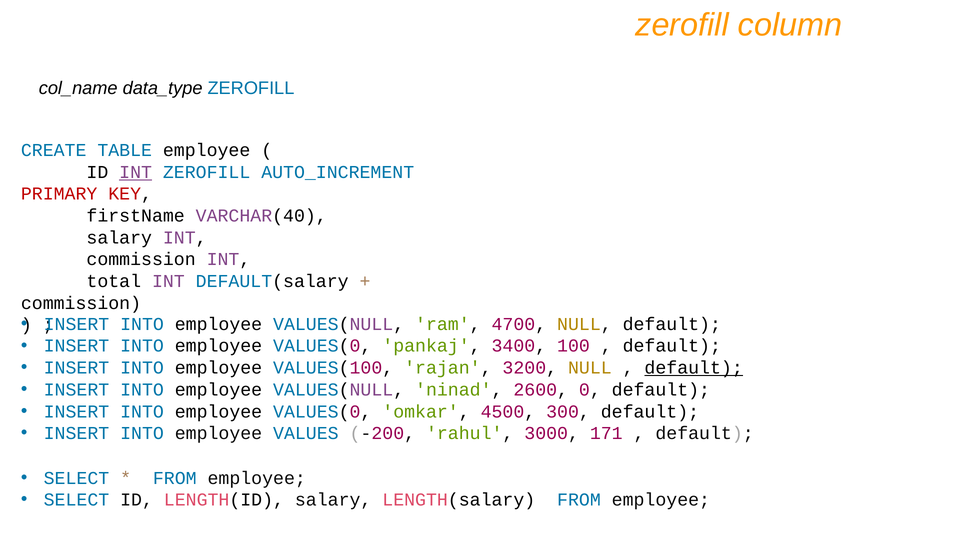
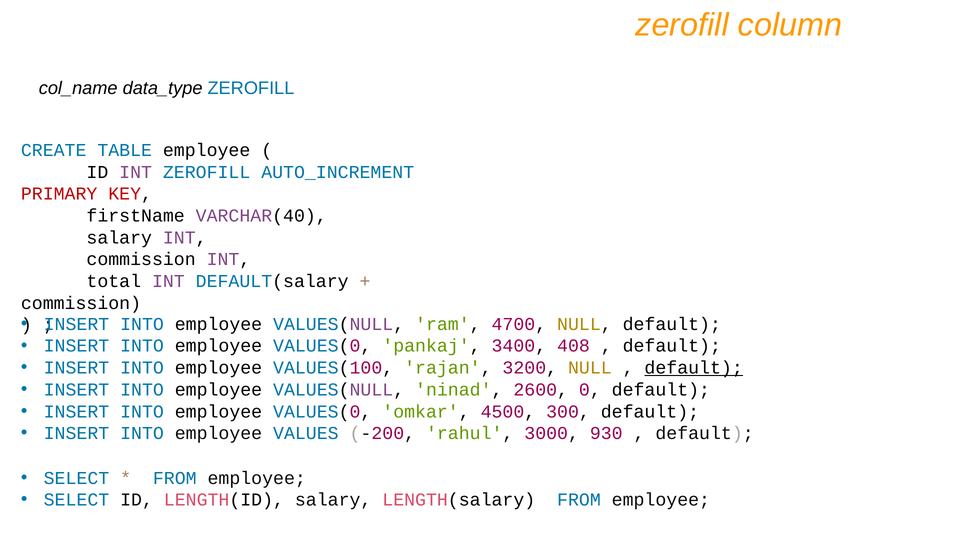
INT at (136, 172) underline: present -> none
100: 100 -> 408
171: 171 -> 930
